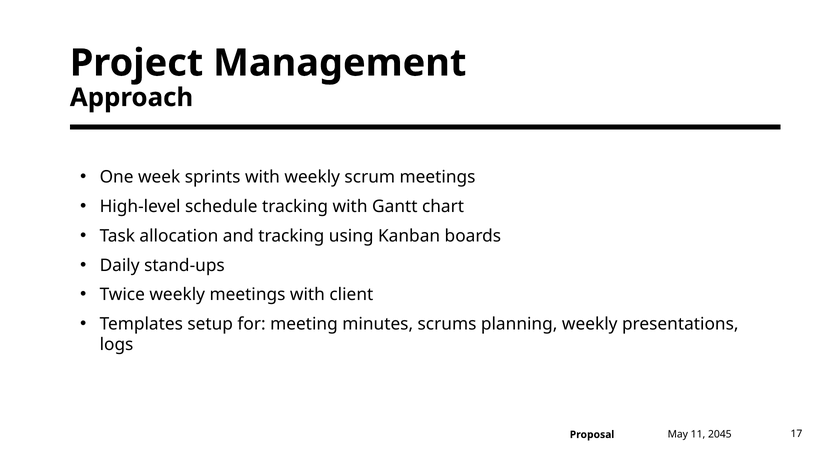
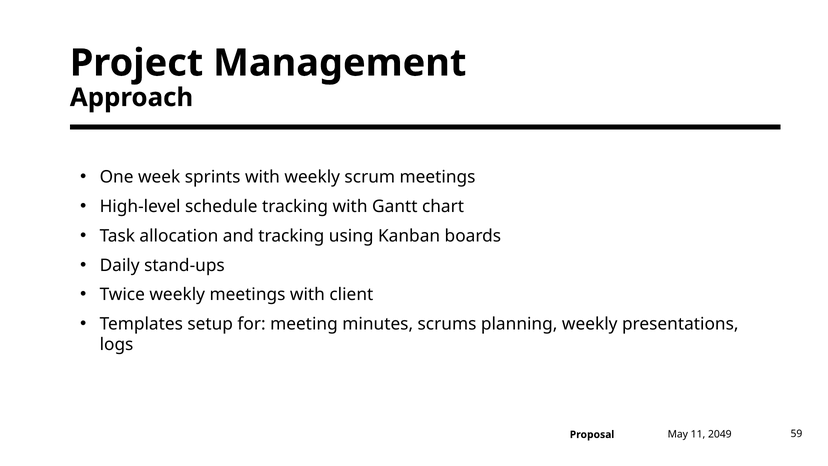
2045: 2045 -> 2049
17: 17 -> 59
